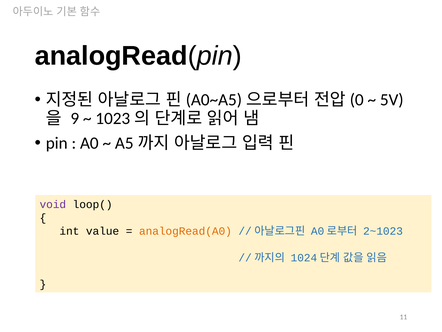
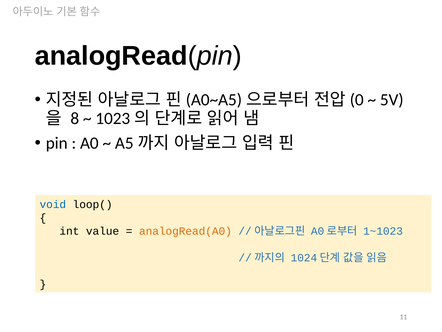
9: 9 -> 8
void colour: purple -> blue
2~1023: 2~1023 -> 1~1023
